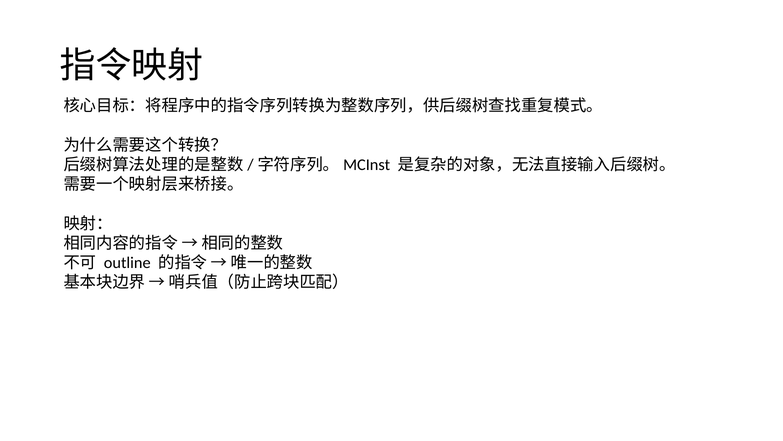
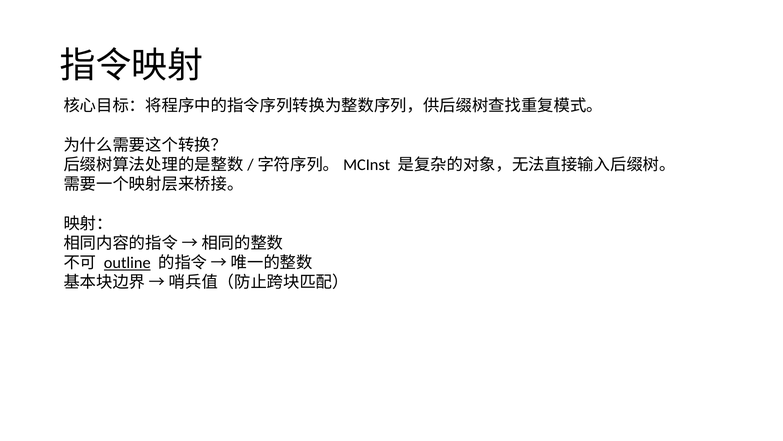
outline underline: none -> present
